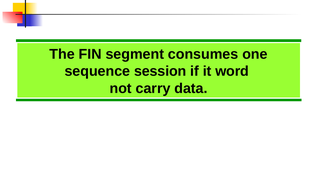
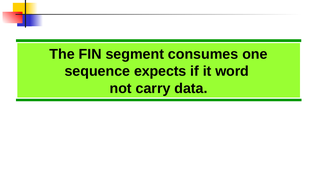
session: session -> expects
